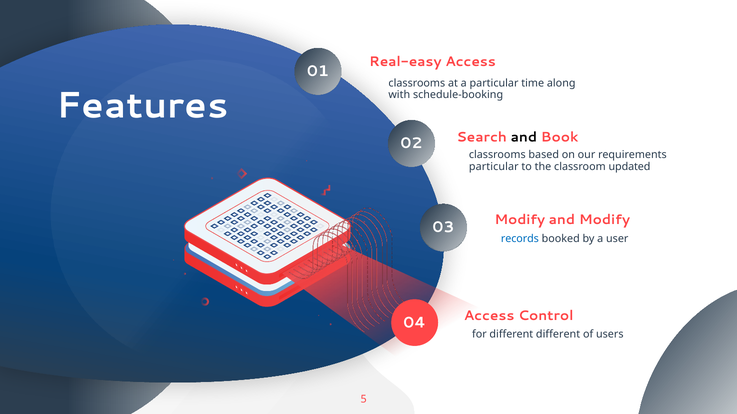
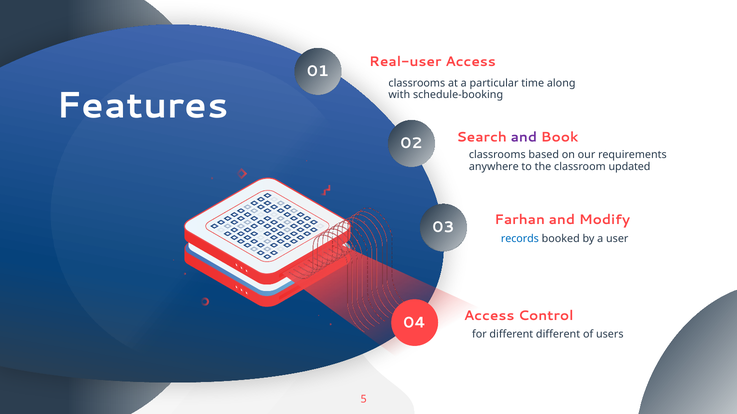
Real-easy: Real-easy -> Real-user
and at (524, 137) colour: black -> purple
particular at (494, 167): particular -> anywhere
Modify at (520, 220): Modify -> Farhan
